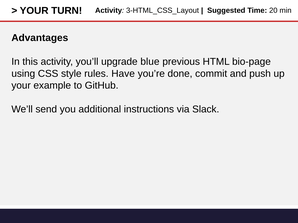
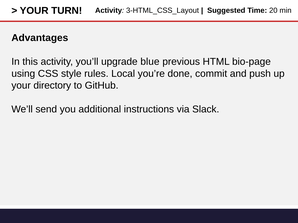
Have: Have -> Local
example: example -> directory
